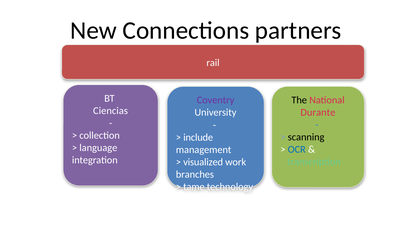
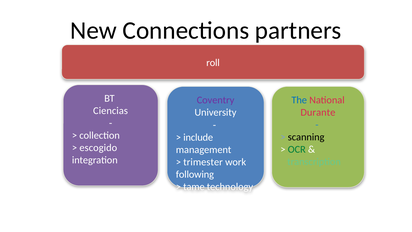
rail: rail -> roll
The colour: black -> blue
language: language -> escogido
OCR colour: blue -> green
visualized: visualized -> trimester
branches: branches -> following
